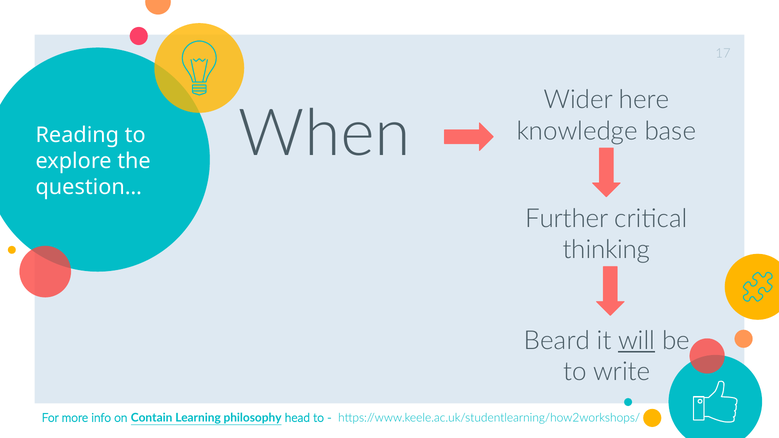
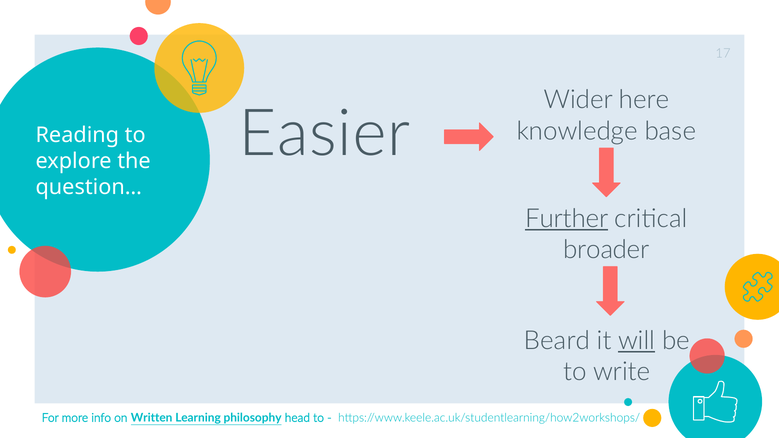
When: When -> Easier
Further underline: none -> present
thinking: thinking -> broader
Contain: Contain -> Written
